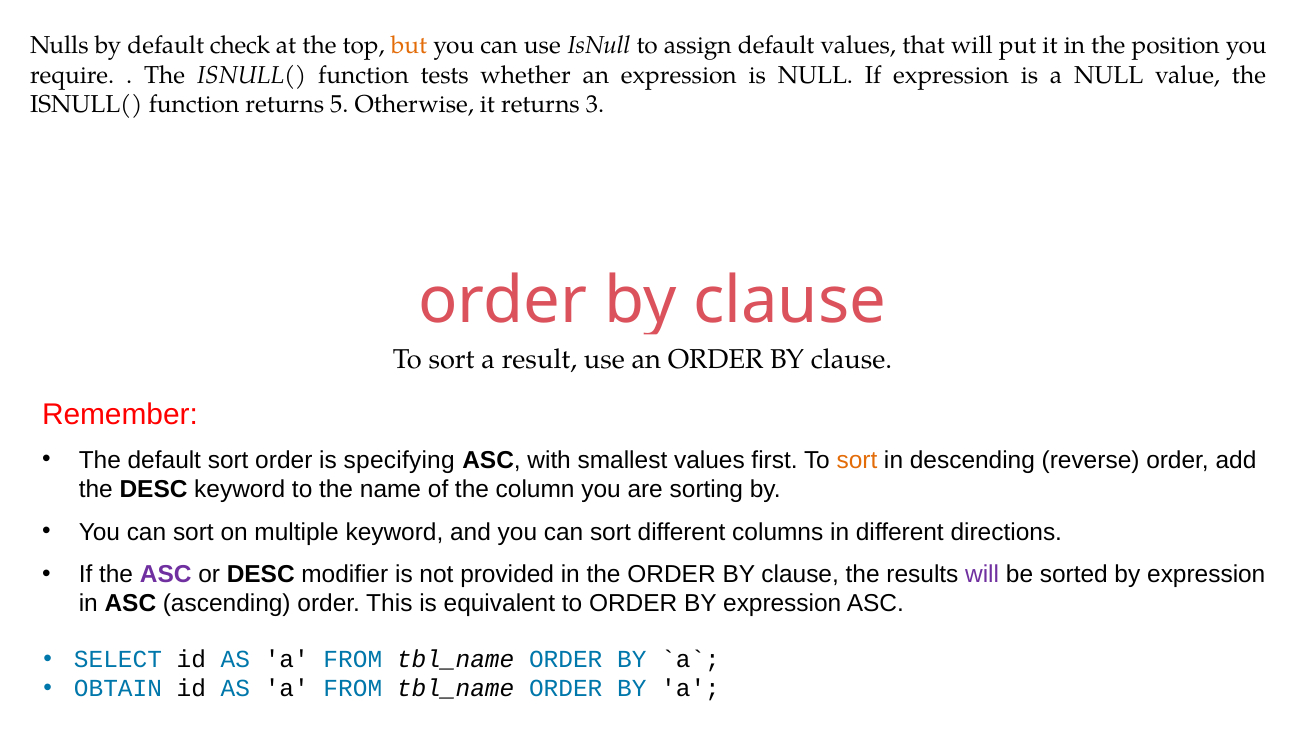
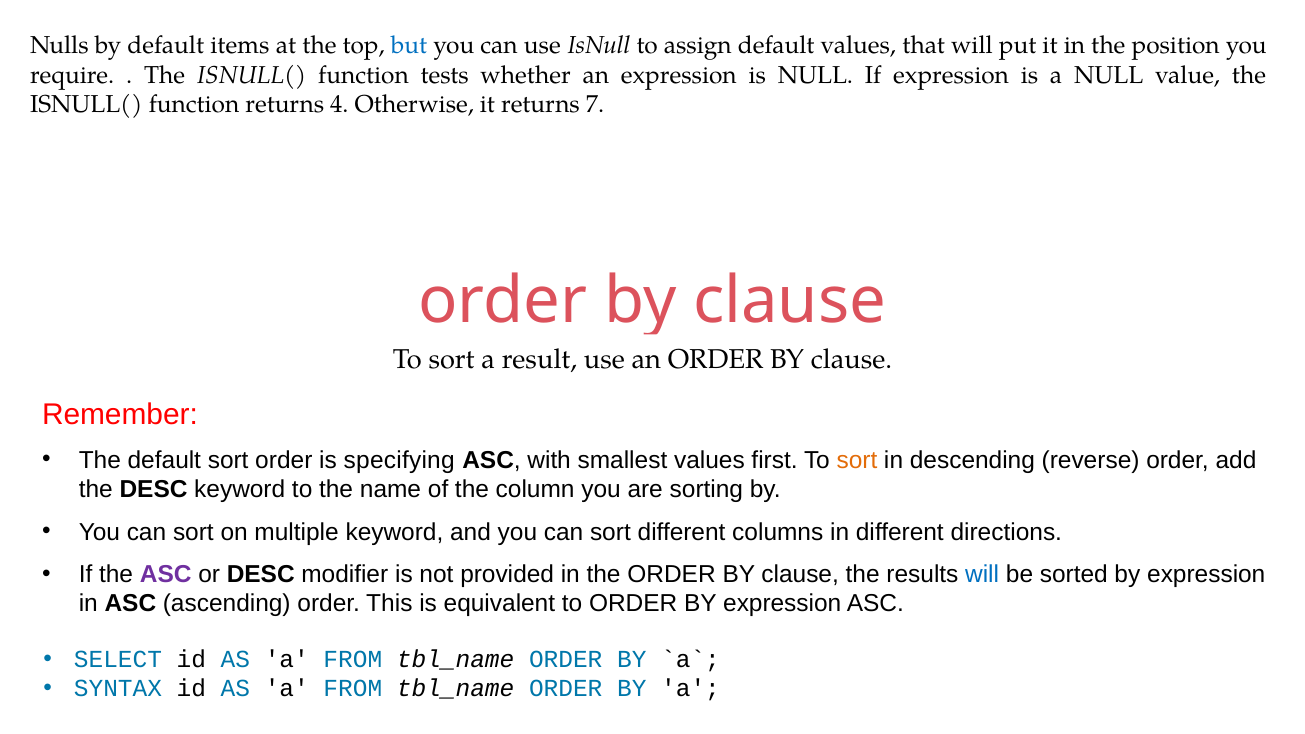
check: check -> items
but colour: orange -> blue
5: 5 -> 4
3: 3 -> 7
will at (982, 574) colour: purple -> blue
OBTAIN: OBTAIN -> SYNTAX
